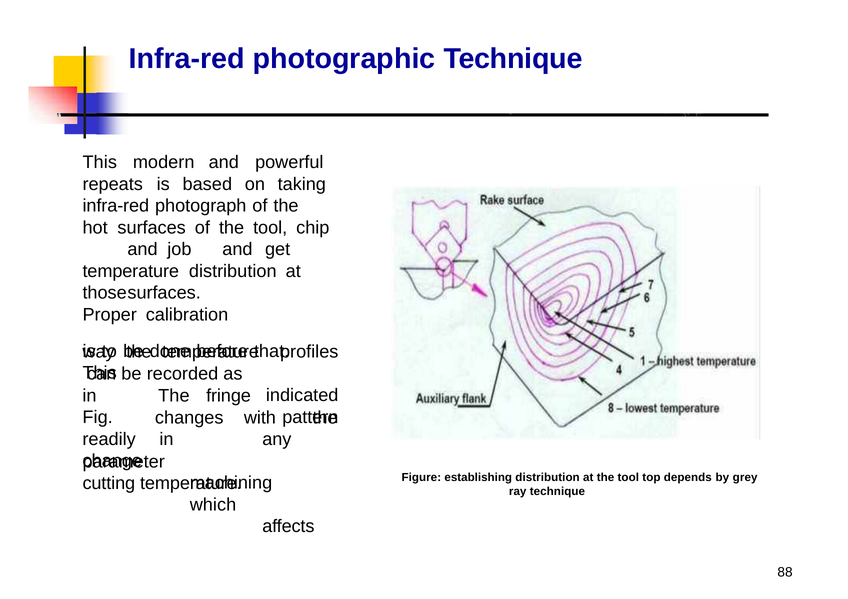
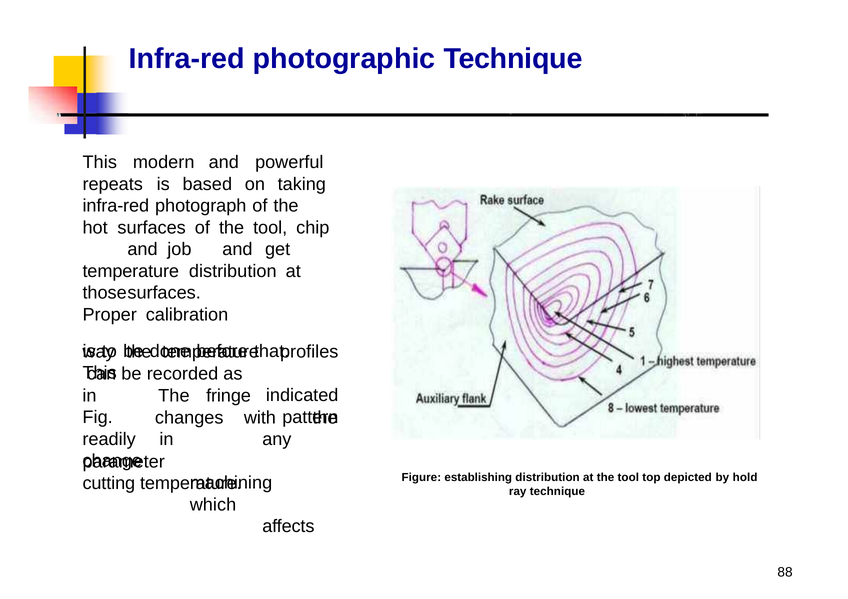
depends: depends -> depicted
grey: grey -> hold
